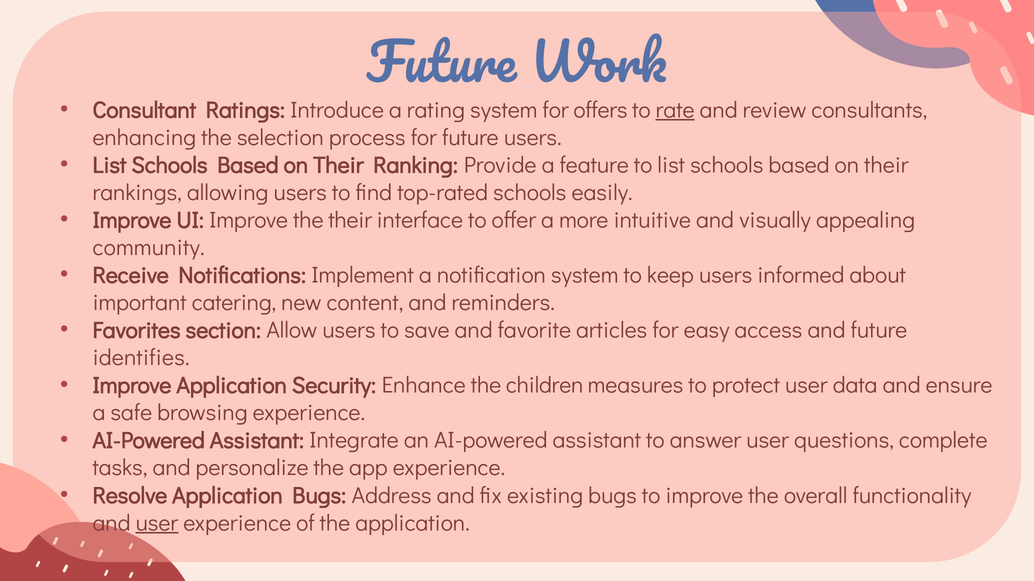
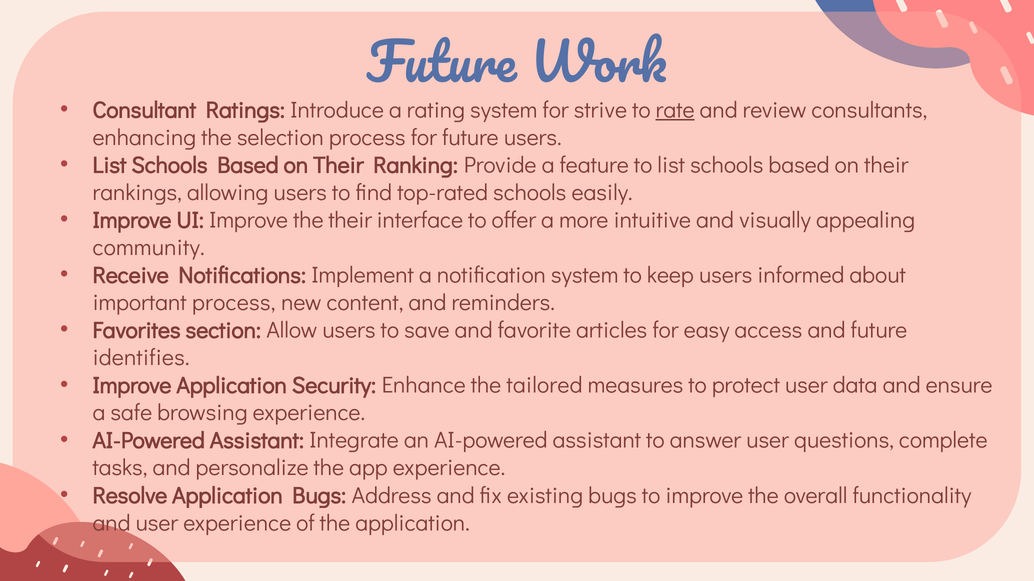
offers: offers -> strive
important catering: catering -> process
children: children -> tailored
user at (157, 524) underline: present -> none
